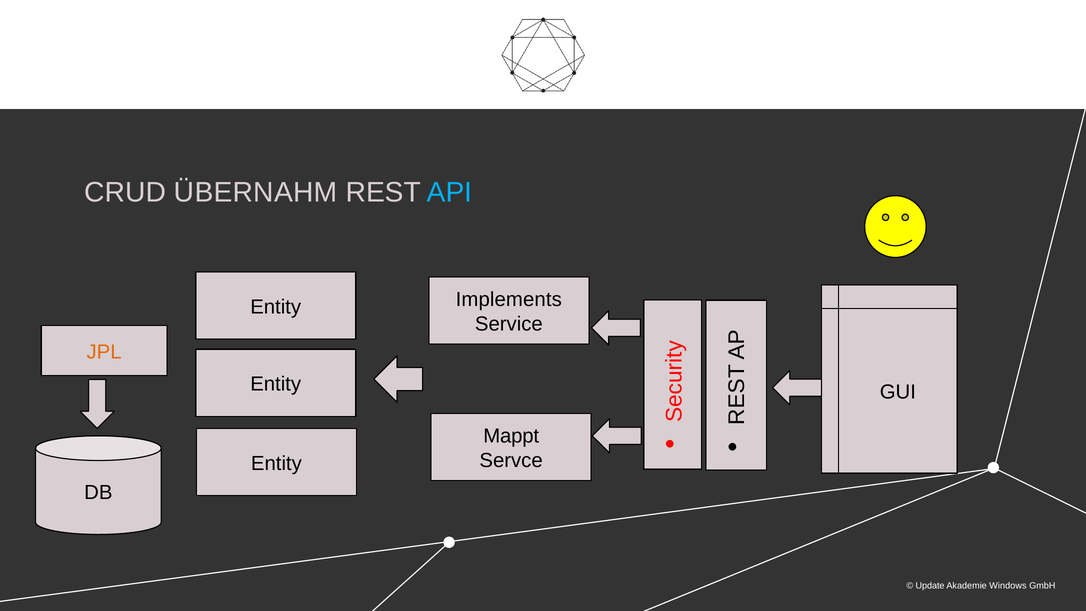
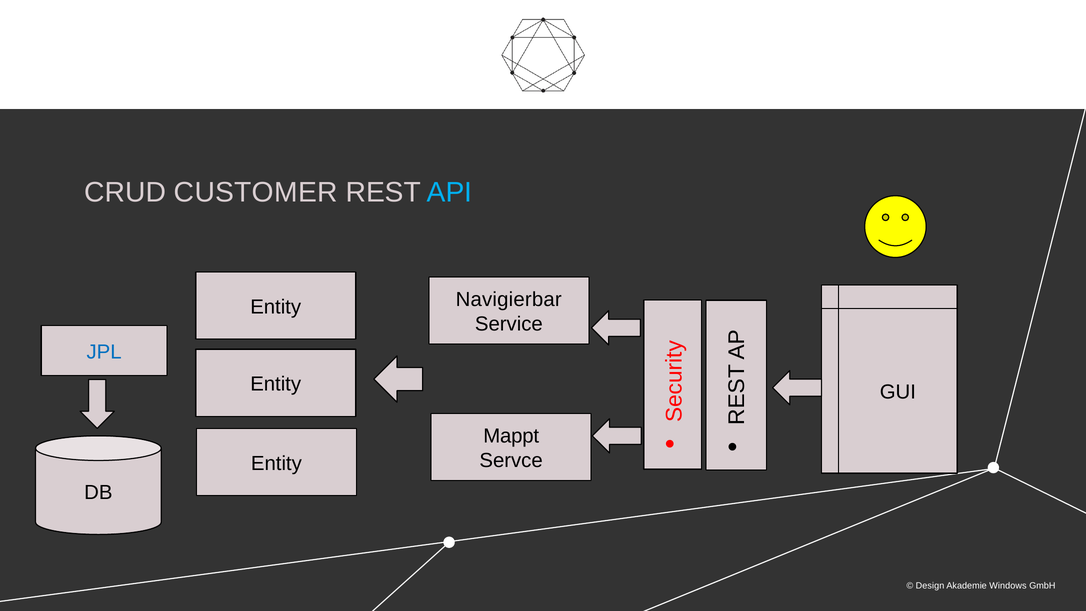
ÜBERNAHM: ÜBERNAHM -> CUSTOMER
Implements: Implements -> Navigierbar
JPL colour: orange -> blue
Update: Update -> Design
